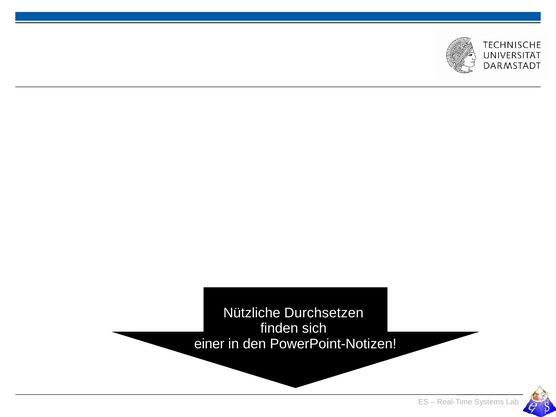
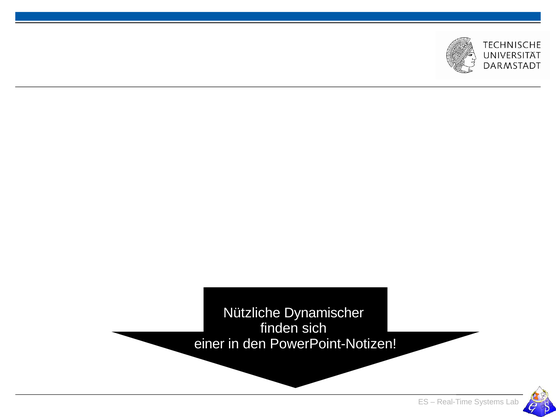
Durchsetzen: Durchsetzen -> Dynamischer
